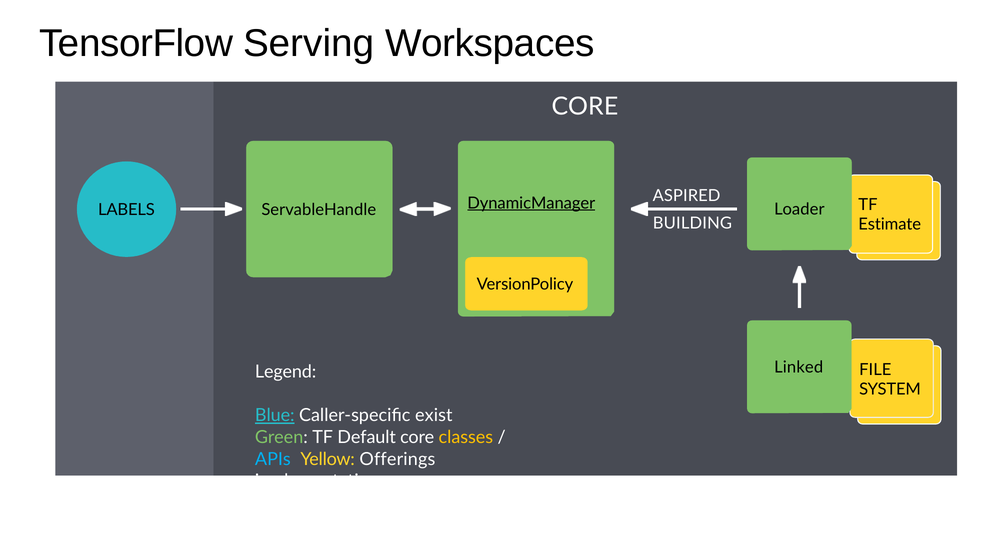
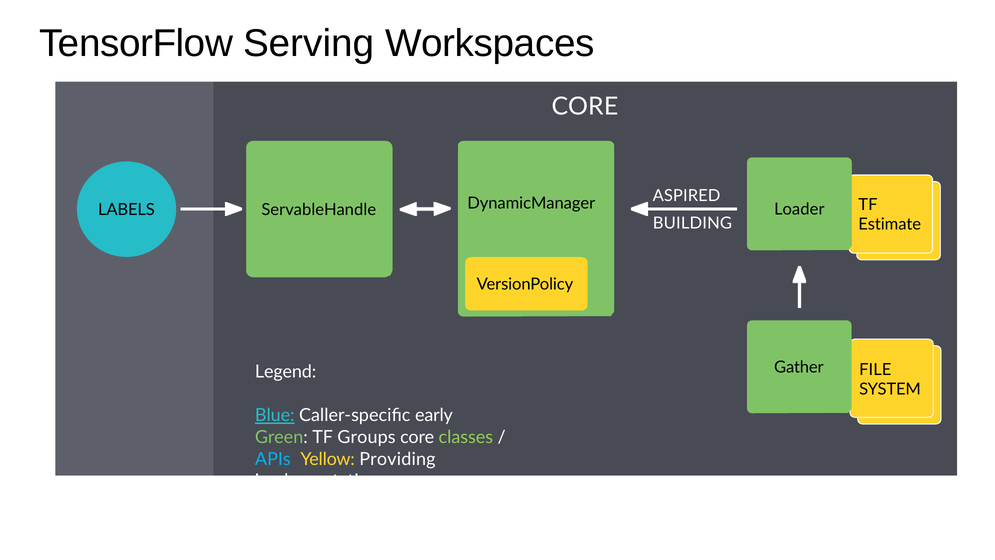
DynamicManager underline: present -> none
Linked: Linked -> Gather
exist: exist -> early
Default: Default -> Groups
classes colour: yellow -> light green
Offerings: Offerings -> Providing
